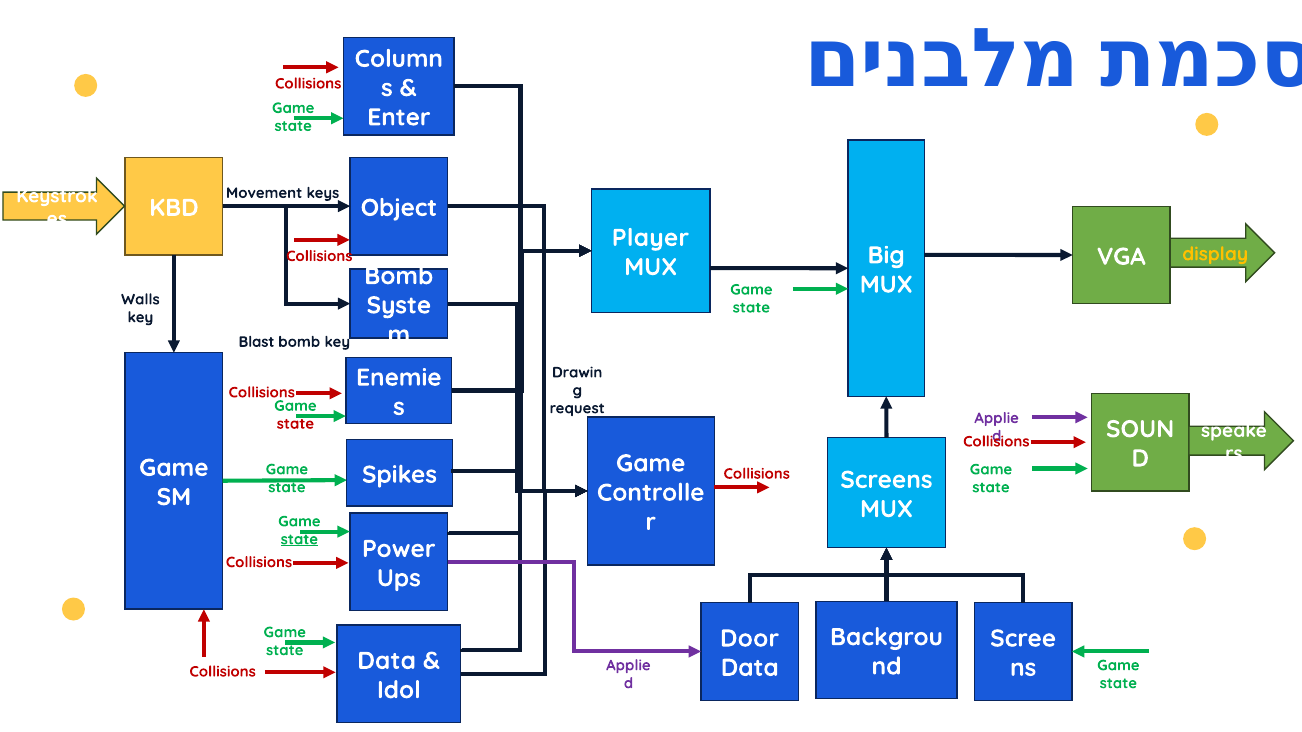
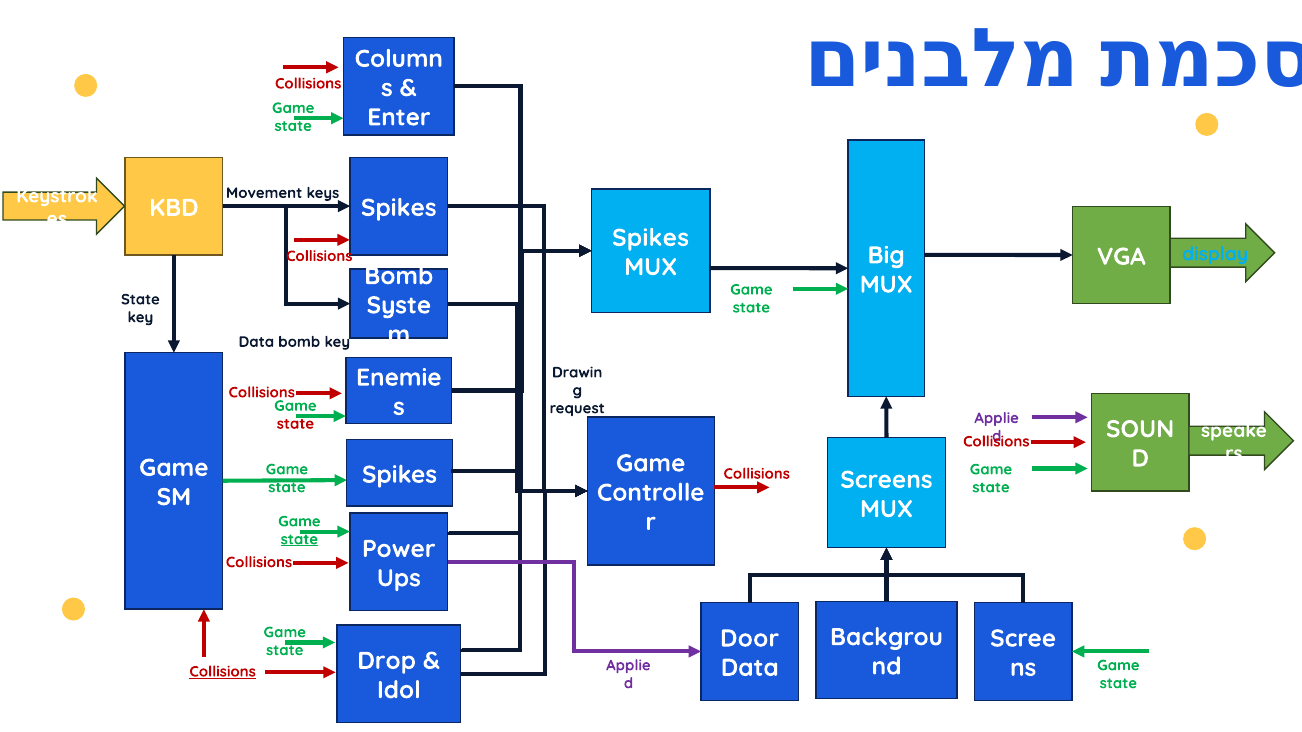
Object at (399, 208): Object -> Spikes
Player at (651, 238): Player -> Spikes
display colour: yellow -> light blue
Walls at (140, 300): Walls -> State
Blast at (256, 342): Blast -> Data
Data at (387, 661): Data -> Drop
Collisions at (223, 672) underline: none -> present
